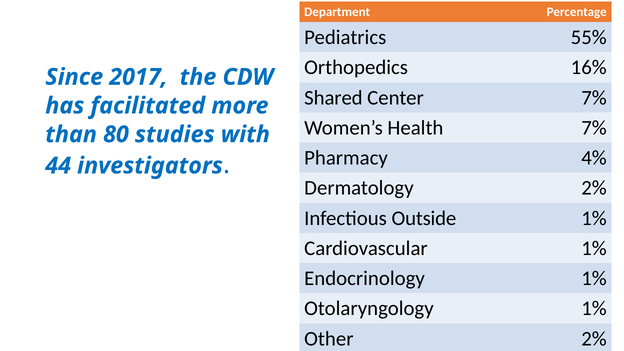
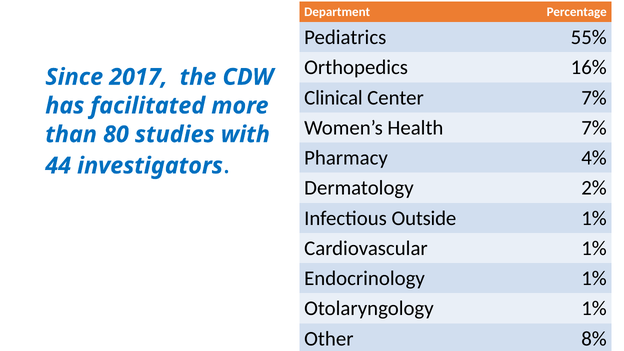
Shared: Shared -> Clinical
Other 2%: 2% -> 8%
